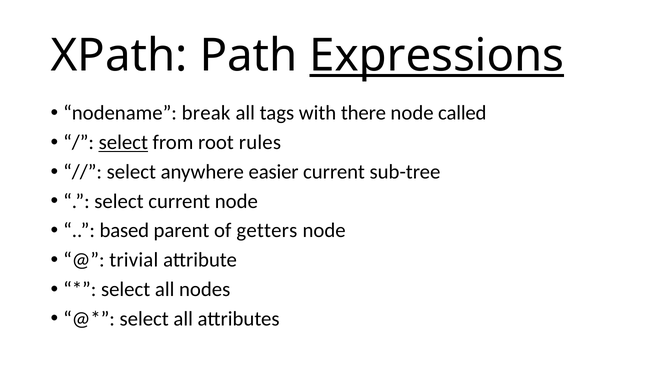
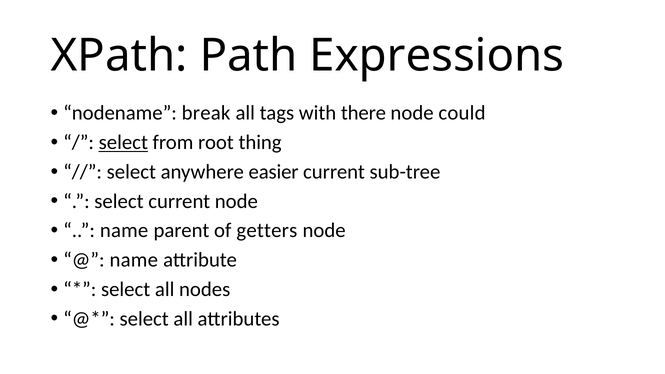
Expressions underline: present -> none
called: called -> could
rules: rules -> thing
based at (124, 231): based -> name
trivial at (134, 260): trivial -> name
